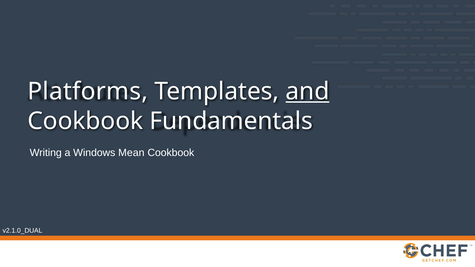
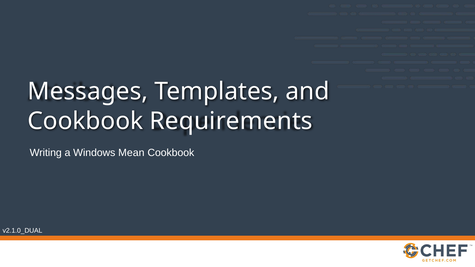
Platforms: Platforms -> Messages
and underline: present -> none
Fundamentals: Fundamentals -> Requirements
